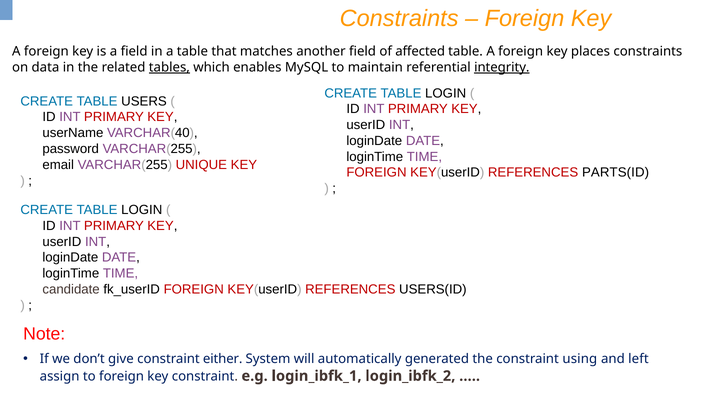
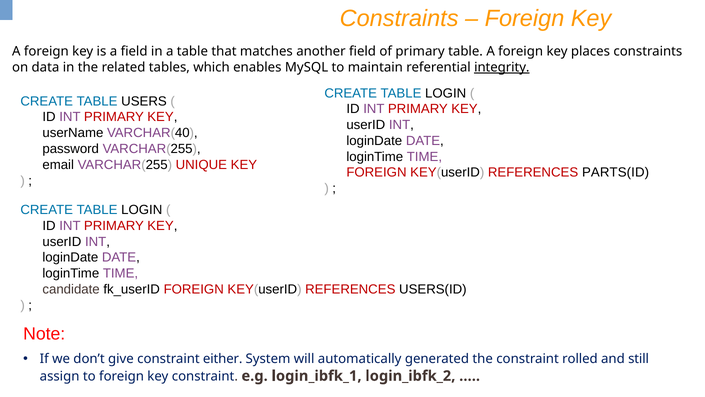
of affected: affected -> primary
tables underline: present -> none
using: using -> rolled
left: left -> still
